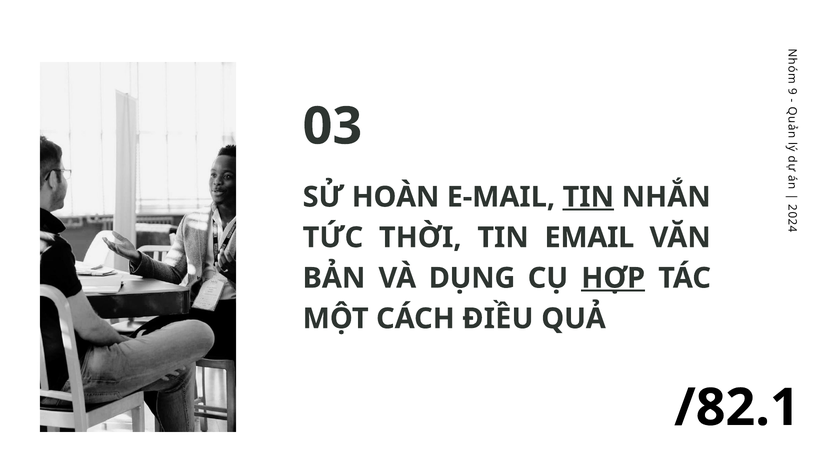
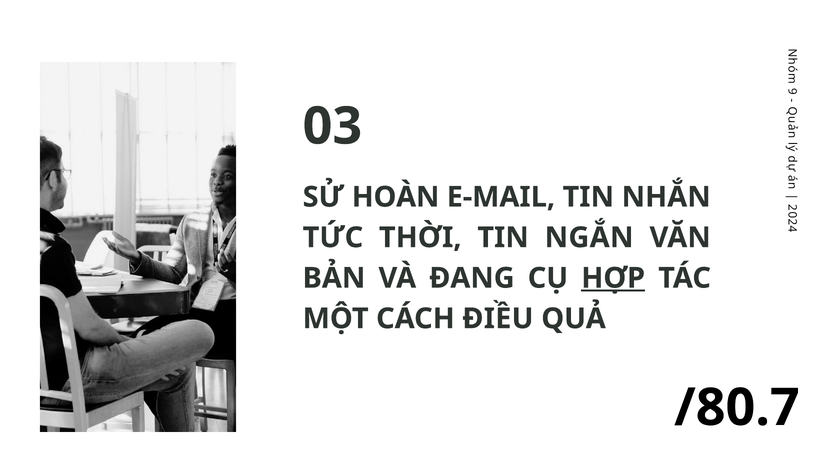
TIN at (588, 197) underline: present -> none
EMAIL: EMAIL -> NGẮN
DỤNG: DỤNG -> ĐANG
/82.1: /82.1 -> /80.7
